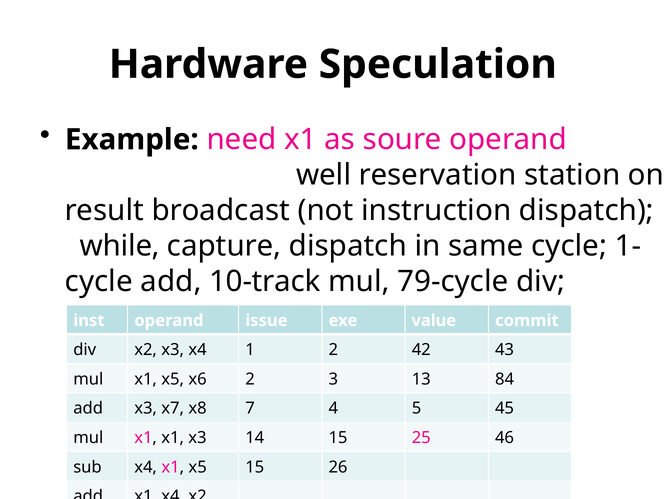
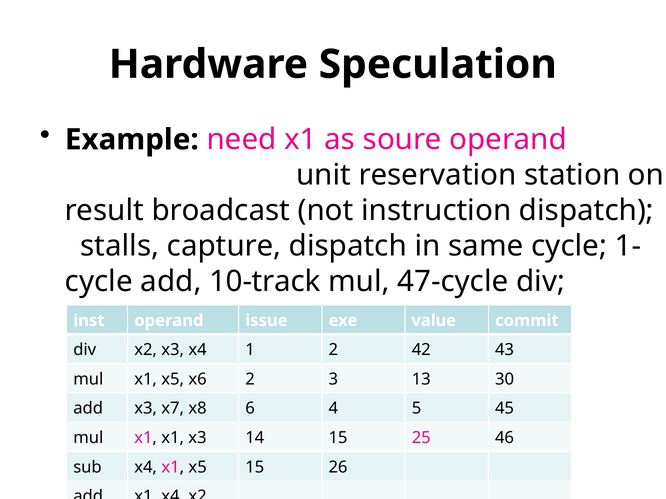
well: well -> unit
while: while -> stalls
79-cycle: 79-cycle -> 47-cycle
84: 84 -> 30
7: 7 -> 6
